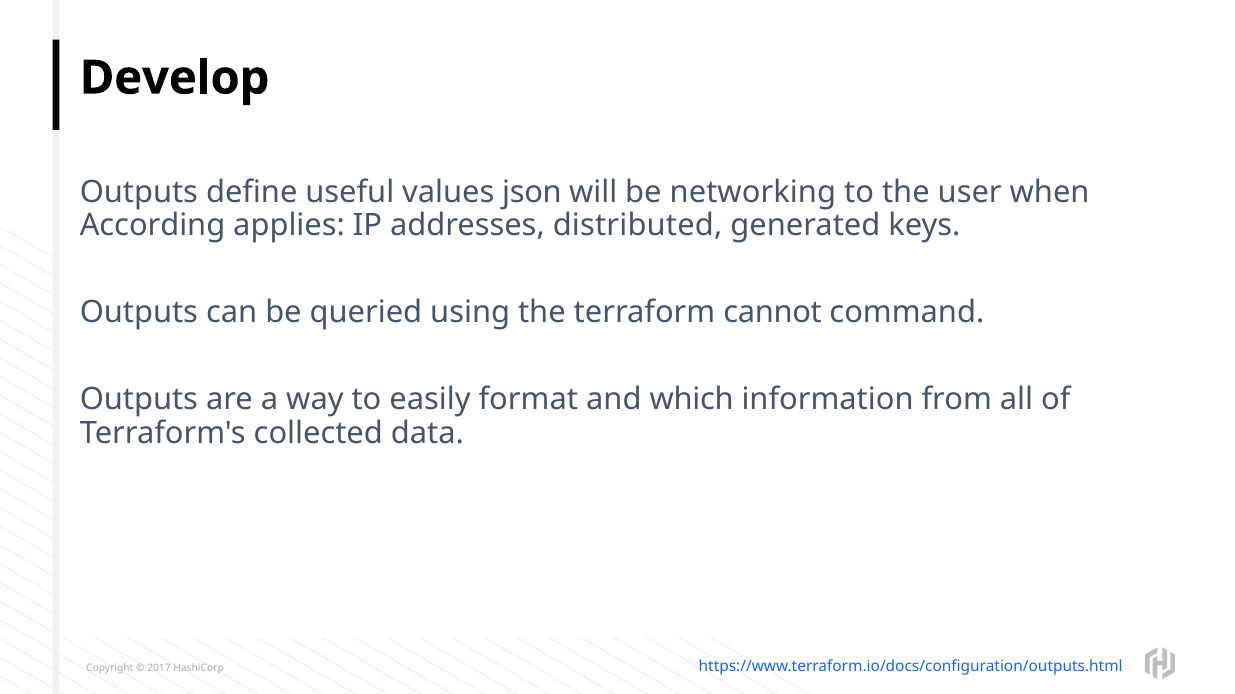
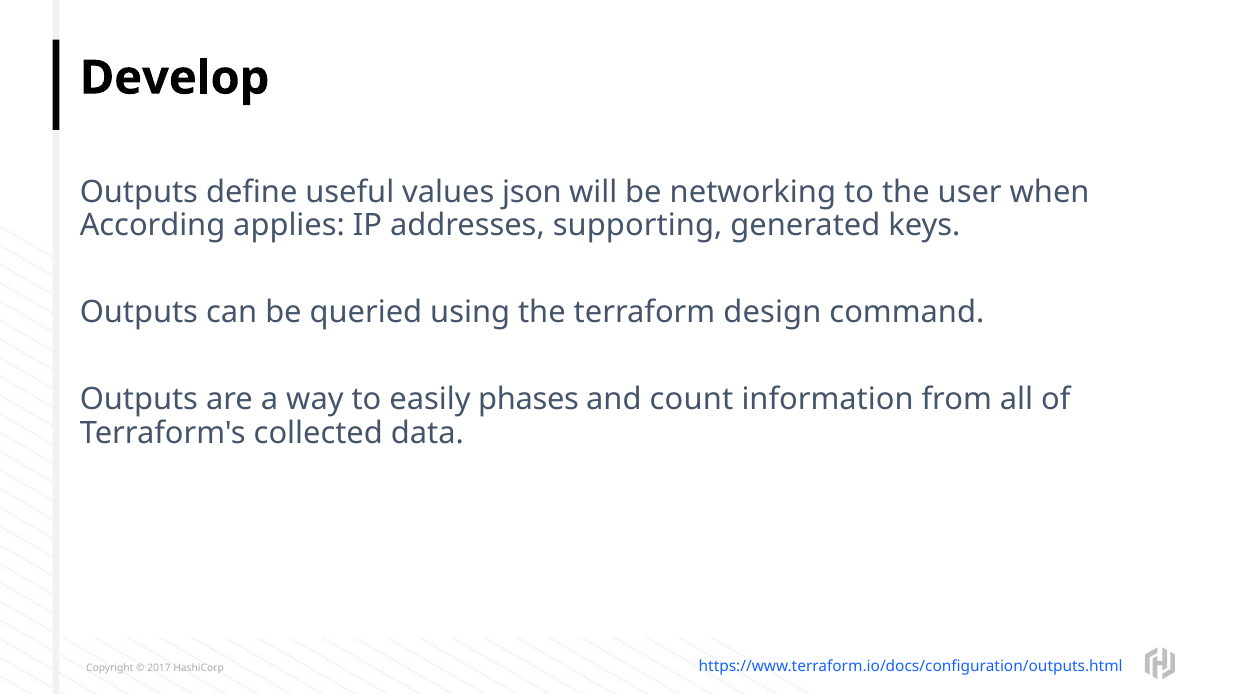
distributed: distributed -> supporting
cannot: cannot -> design
format: format -> phases
which: which -> count
